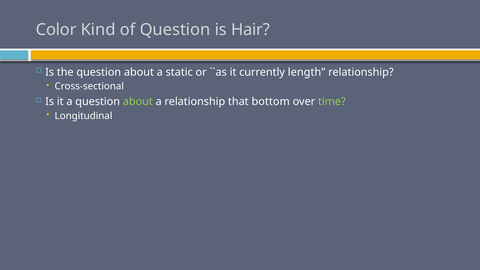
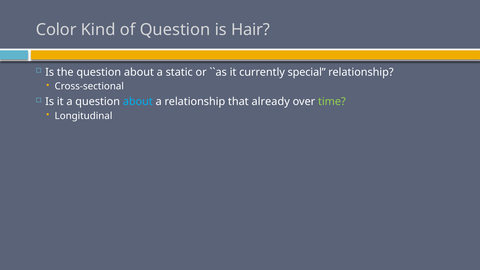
length: length -> special
about at (138, 102) colour: light green -> light blue
bottom: bottom -> already
